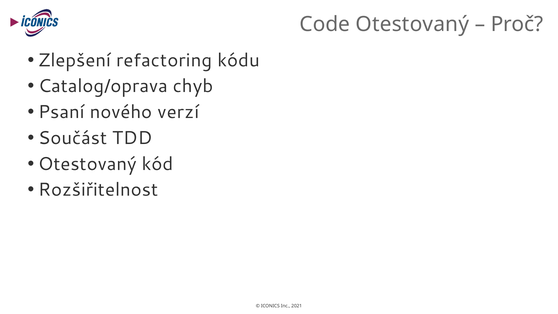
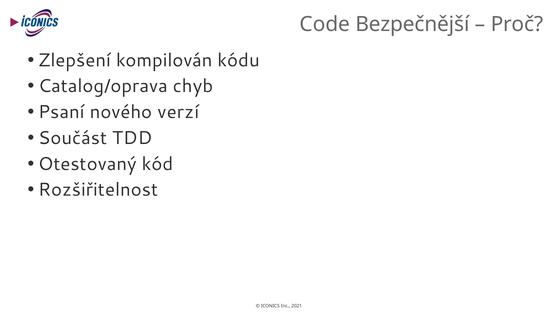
Code Otestovaný: Otestovaný -> Bezpečnější
refactoring: refactoring -> kompilován
